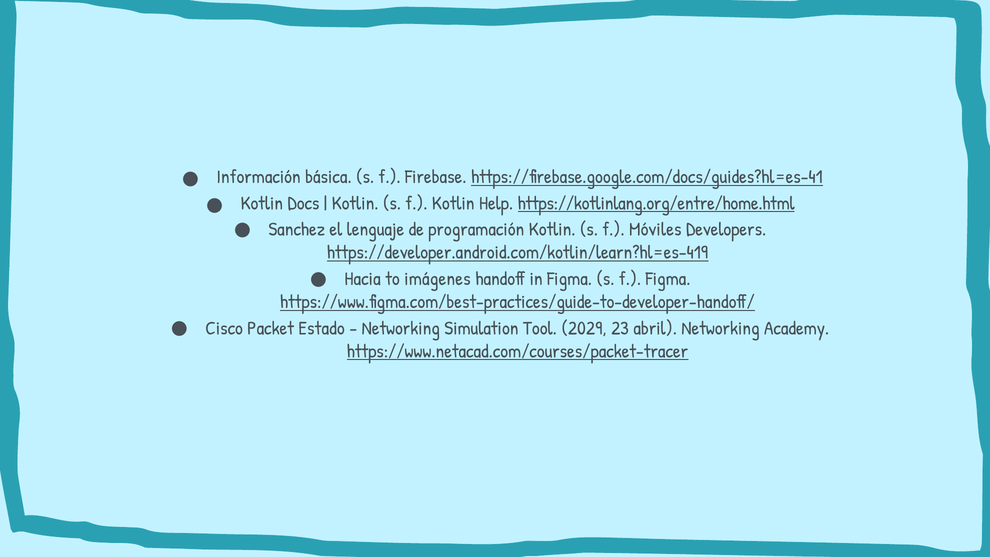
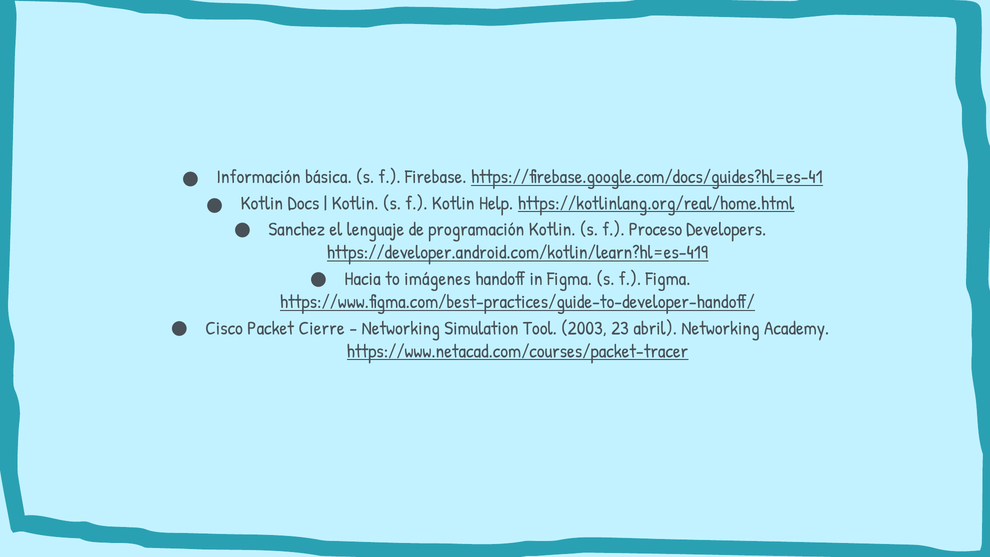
https://kotlinlang.org/entre/home.html: https://kotlinlang.org/entre/home.html -> https://kotlinlang.org/real/home.html
Móviles: Móviles -> Proceso
Estado: Estado -> Cierre
2029: 2029 -> 2003
